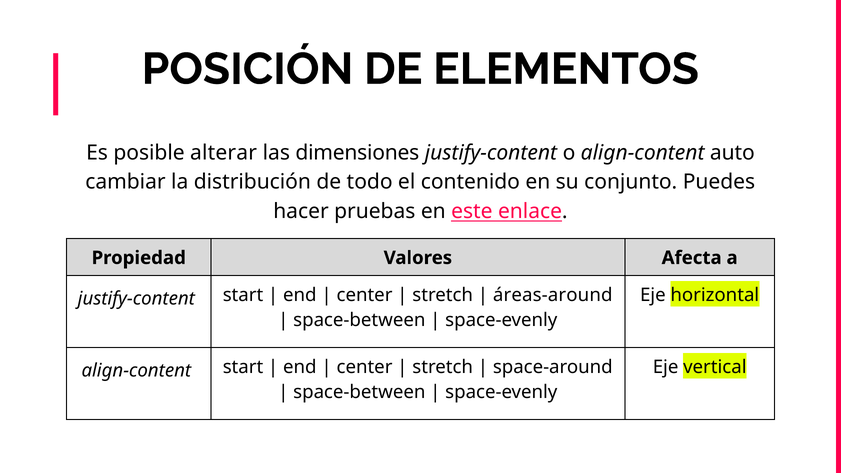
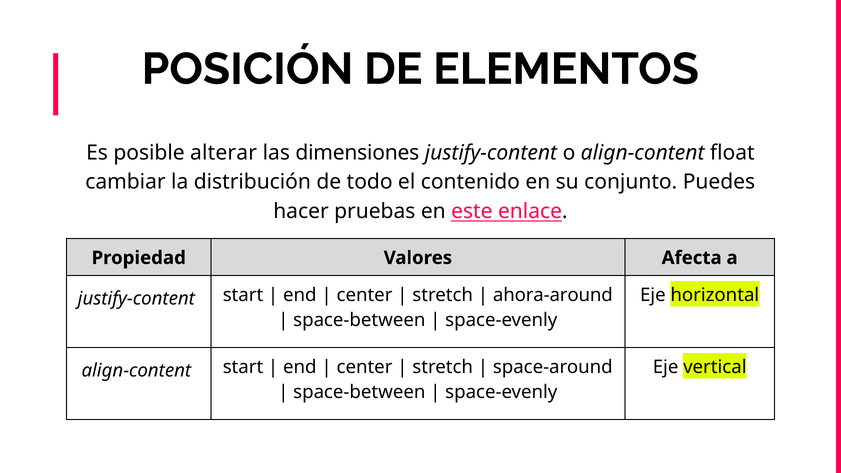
auto: auto -> float
áreas-around: áreas-around -> ahora-around
